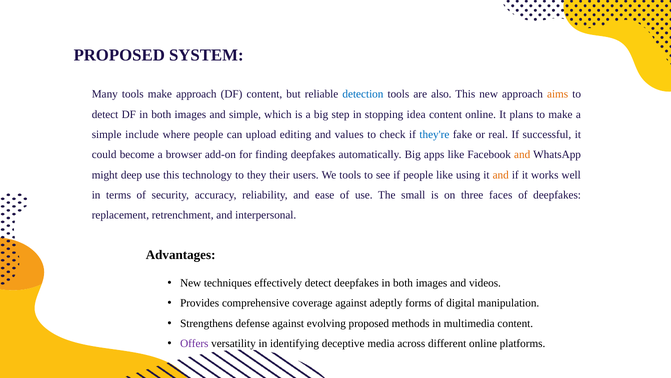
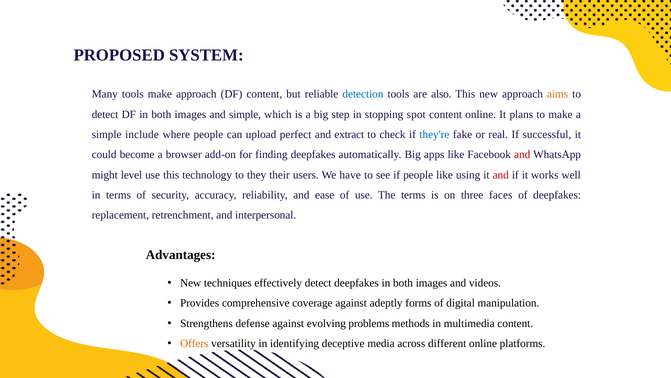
idea: idea -> spot
editing: editing -> perfect
values: values -> extract
and at (522, 155) colour: orange -> red
deep: deep -> level
We tools: tools -> have
and at (501, 175) colour: orange -> red
The small: small -> terms
evolving proposed: proposed -> problems
Offers colour: purple -> orange
